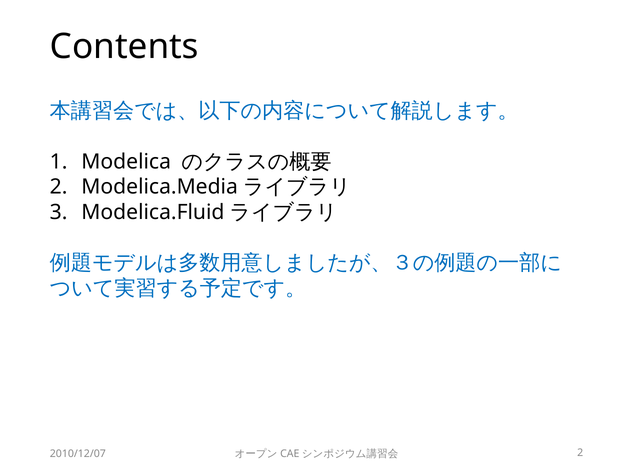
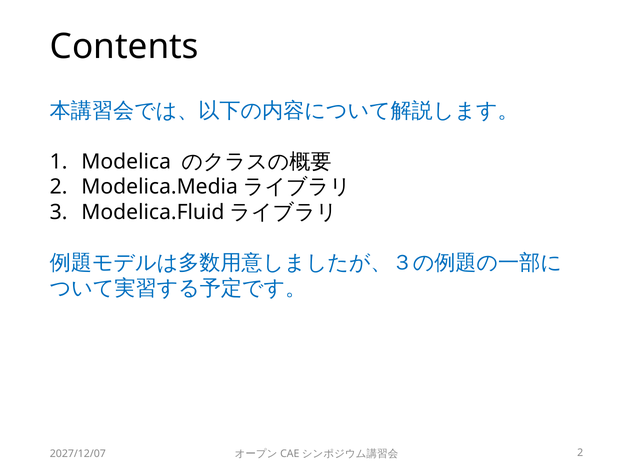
2010/12/07: 2010/12/07 -> 2027/12/07
